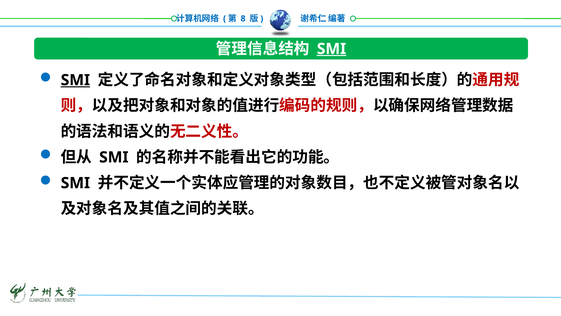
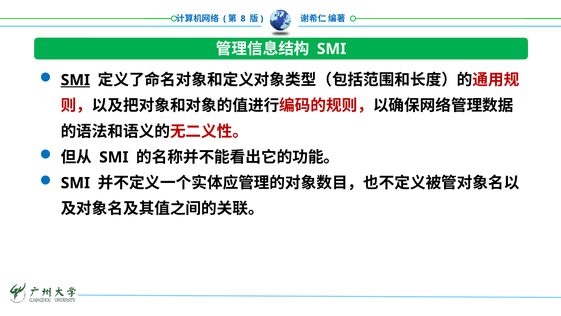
SMI at (331, 49) underline: present -> none
